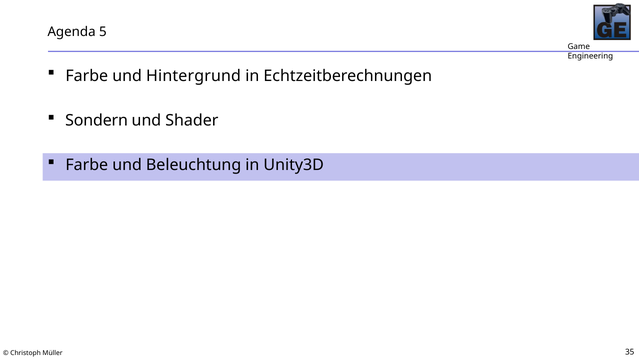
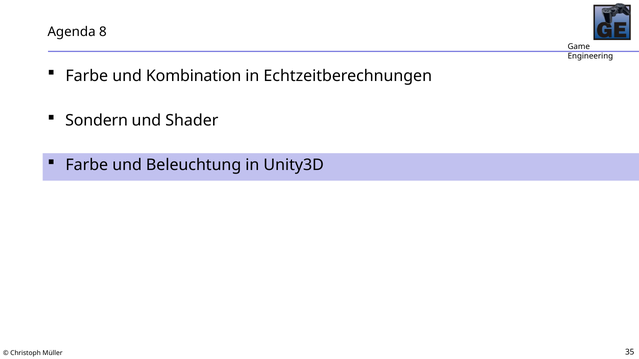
5: 5 -> 8
Hintergrund: Hintergrund -> Kombination
